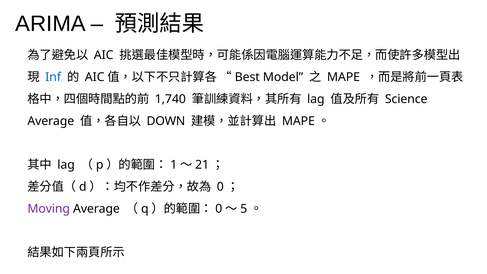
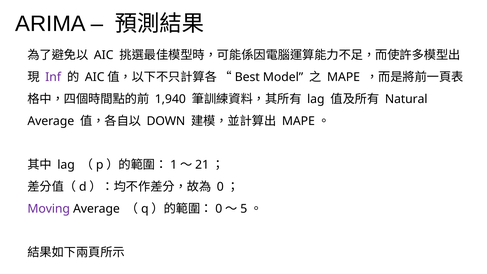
Inf colour: blue -> purple
1,740: 1,740 -> 1,940
Science: Science -> Natural
